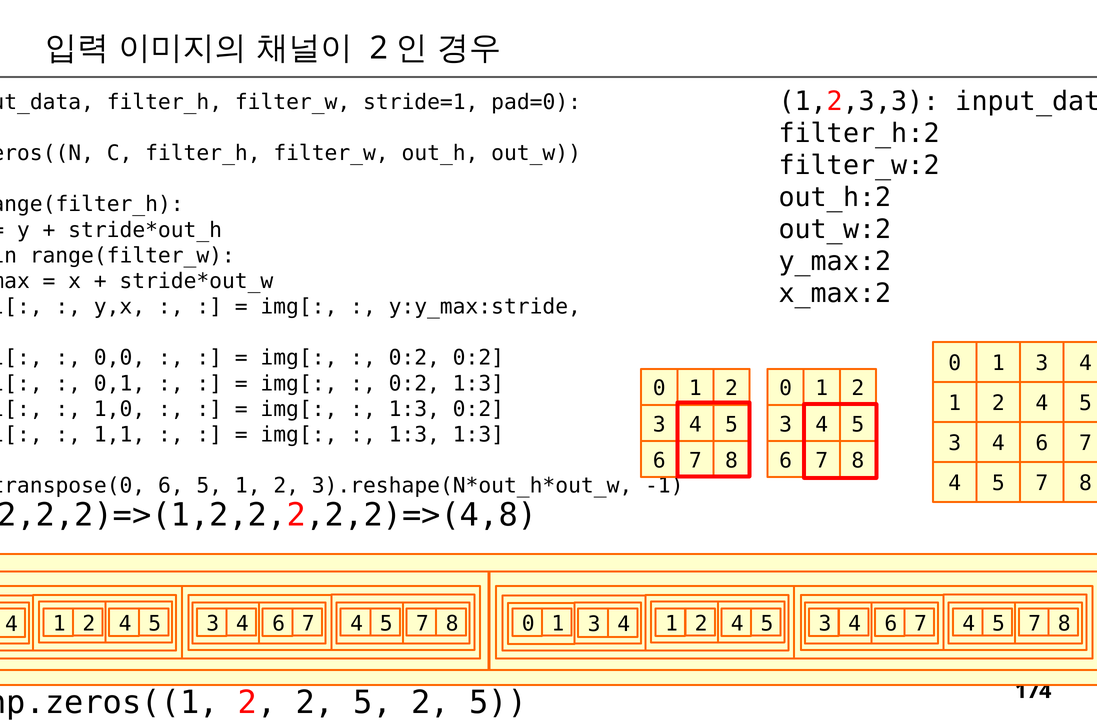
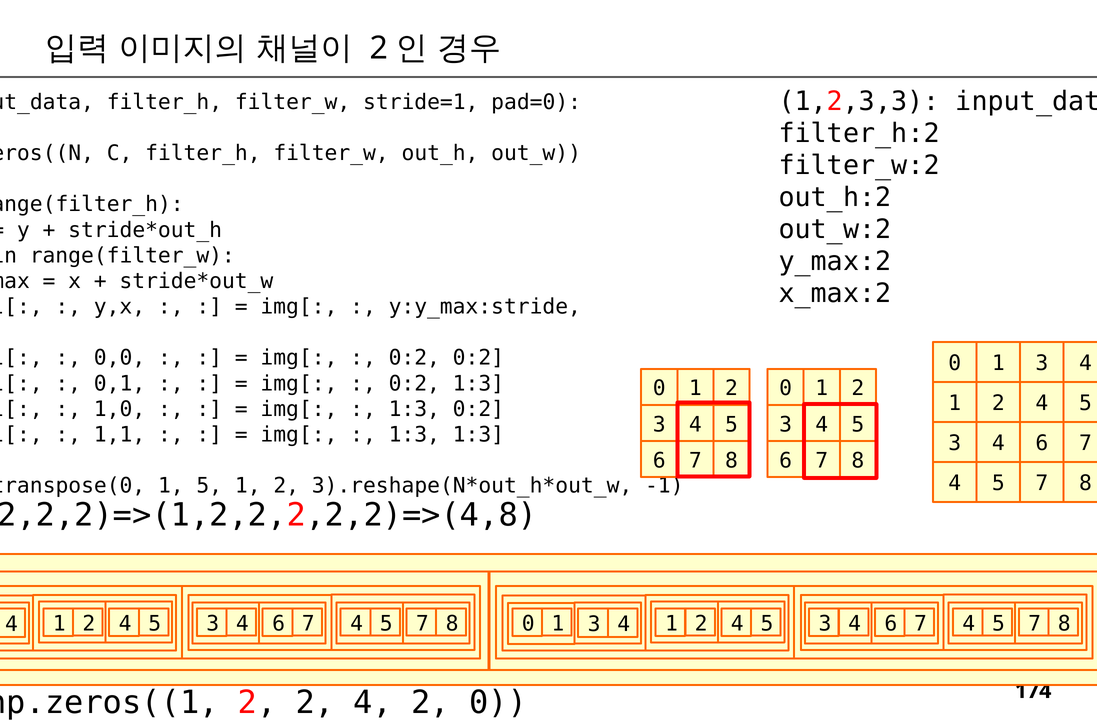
6 at (171, 486): 6 -> 1
2 2 5: 5 -> 4
5 at (498, 703): 5 -> 0
